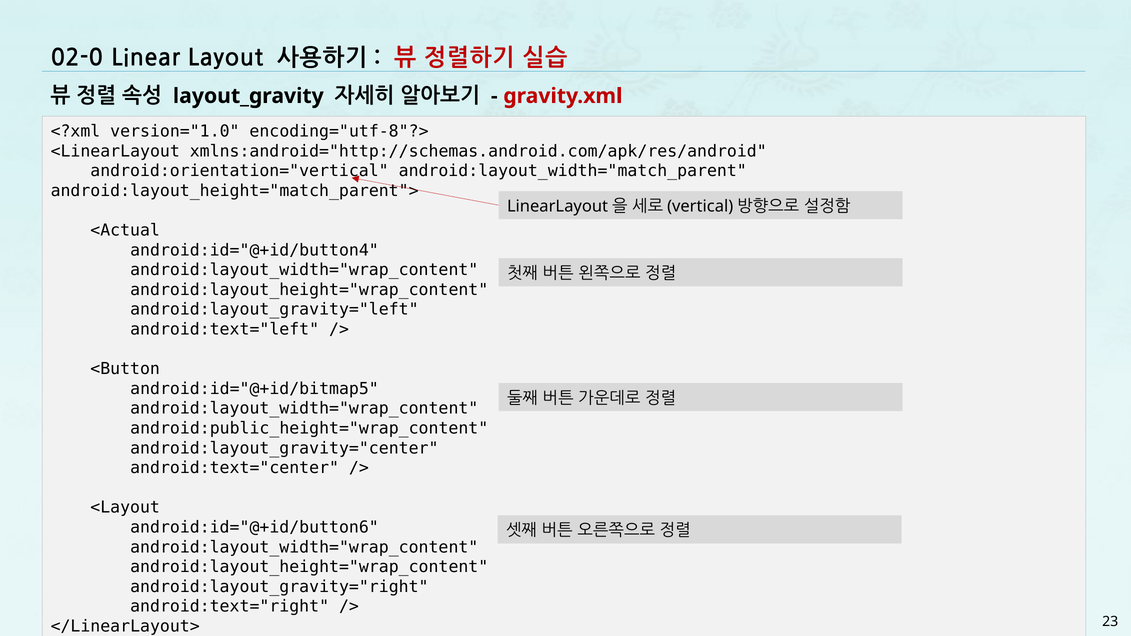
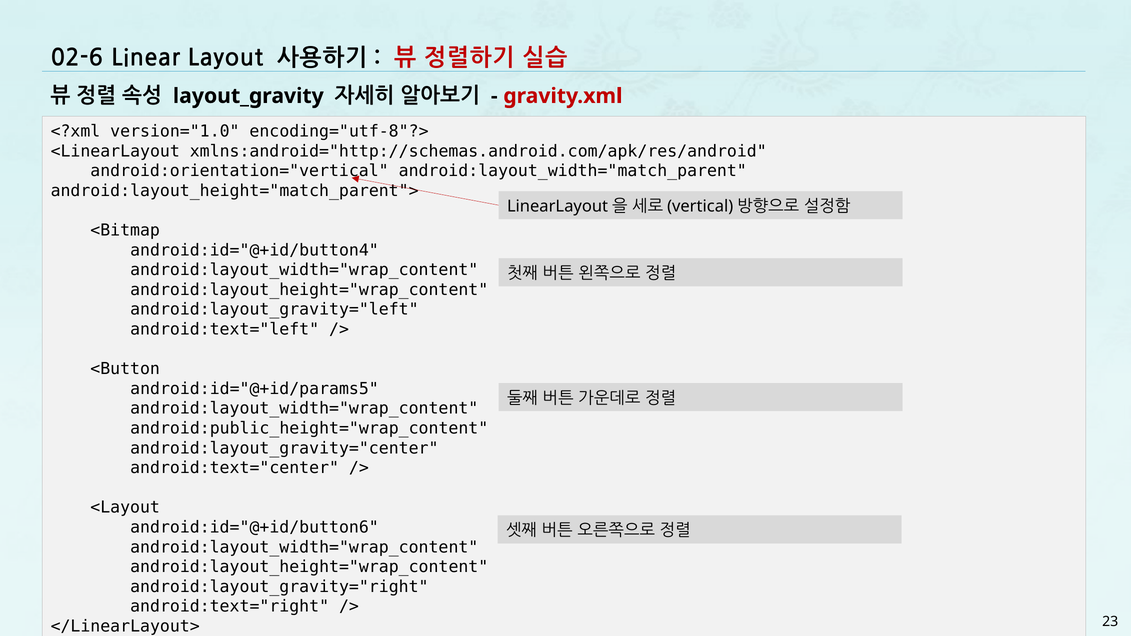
02-0: 02-0 -> 02-6
<Actual: <Actual -> <Bitmap
android:id="@+id/bitmap5: android:id="@+id/bitmap5 -> android:id="@+id/params5
